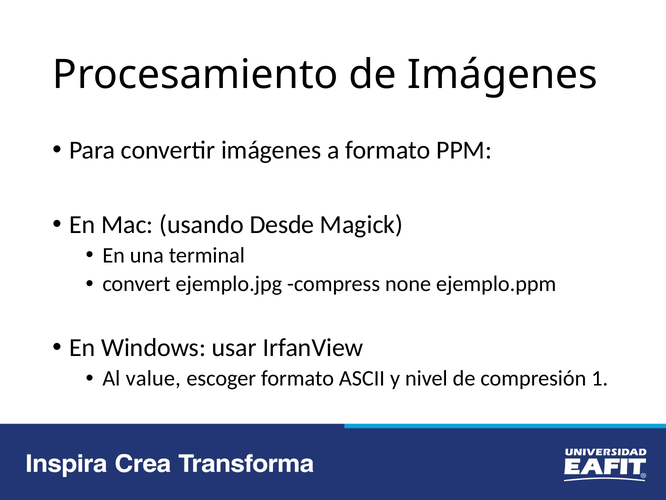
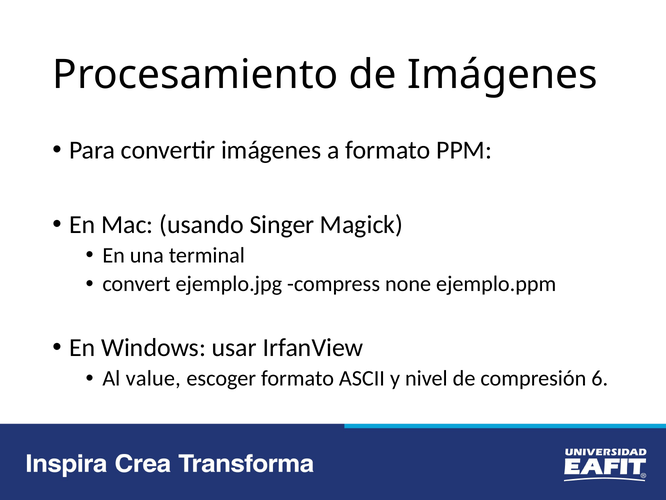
Desde: Desde -> Singer
1: 1 -> 6
